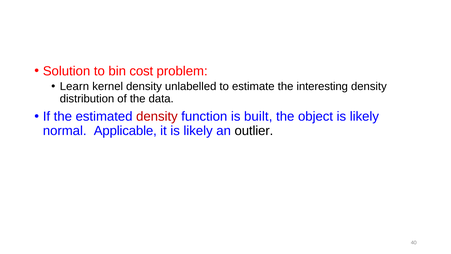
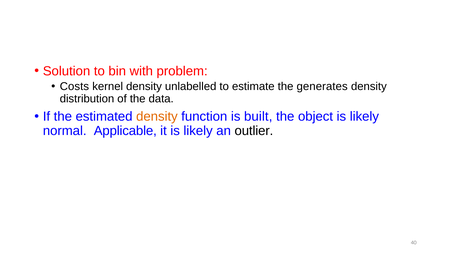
cost: cost -> with
Learn: Learn -> Costs
interesting: interesting -> generates
density at (157, 117) colour: red -> orange
